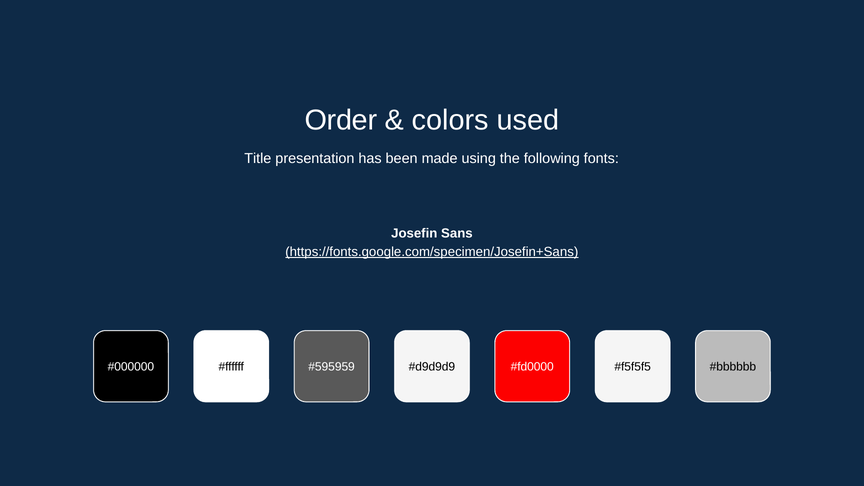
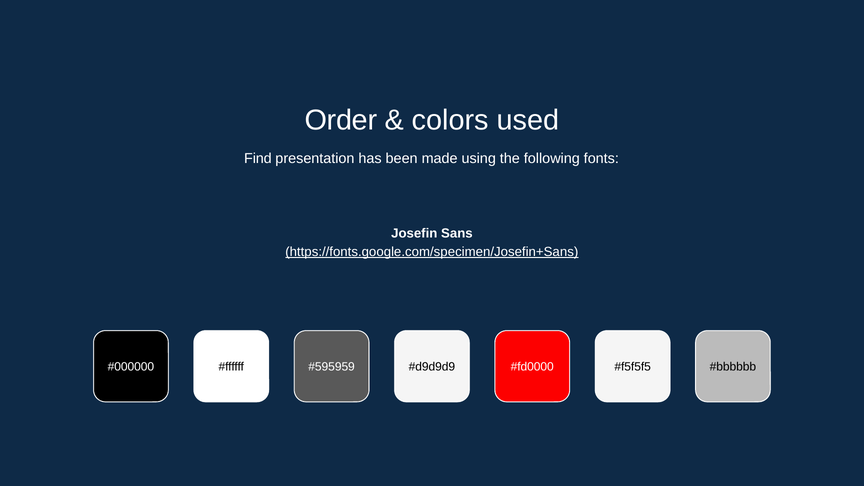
Title: Title -> Find
